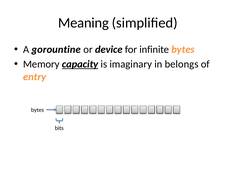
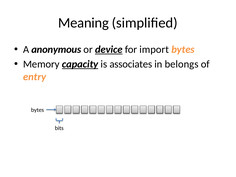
gorountine: gorountine -> anonymous
device underline: none -> present
infinite: infinite -> import
imaginary: imaginary -> associates
